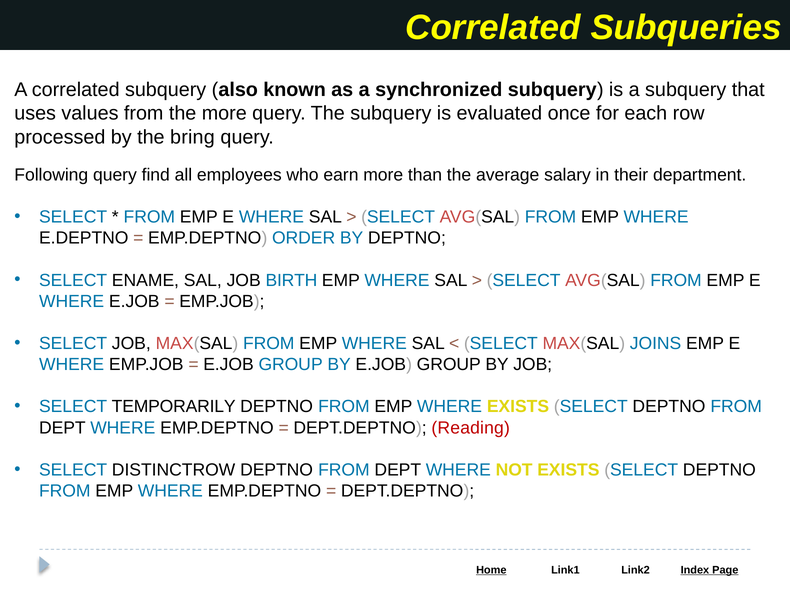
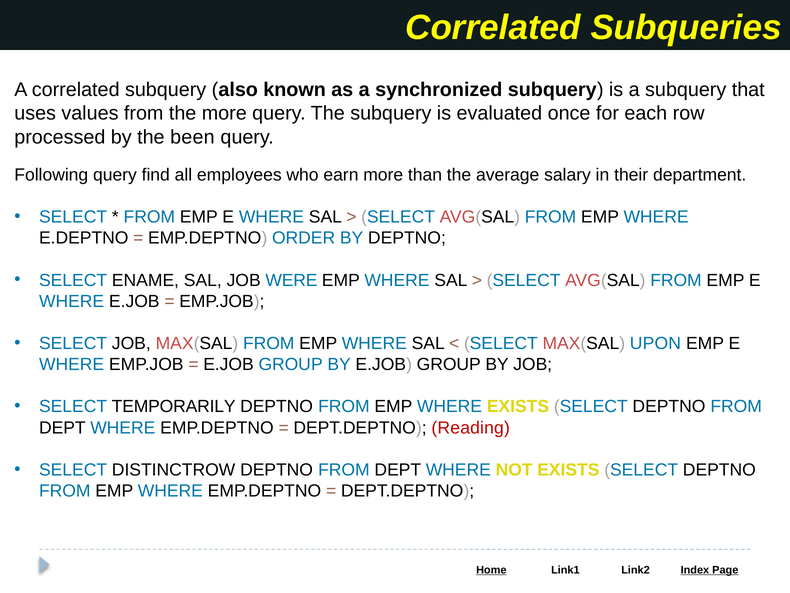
bring: bring -> been
BIRTH: BIRTH -> WERE
JOINS: JOINS -> UPON
